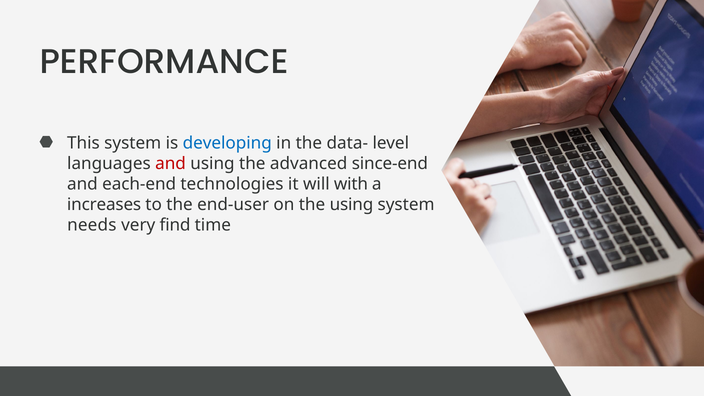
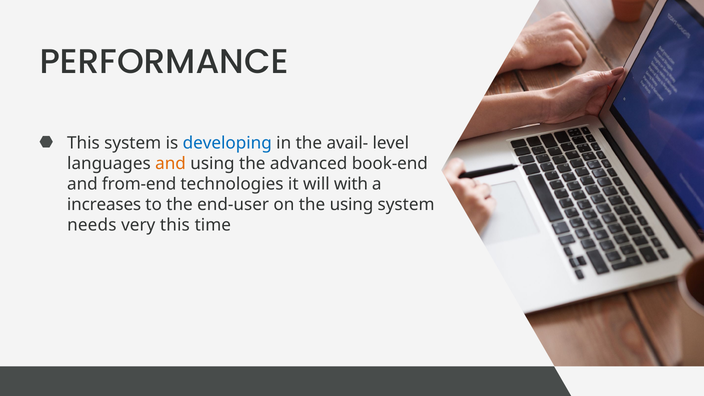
data-: data- -> avail-
and at (171, 163) colour: red -> orange
since-end: since-end -> book-end
each-end: each-end -> from-end
very find: find -> this
